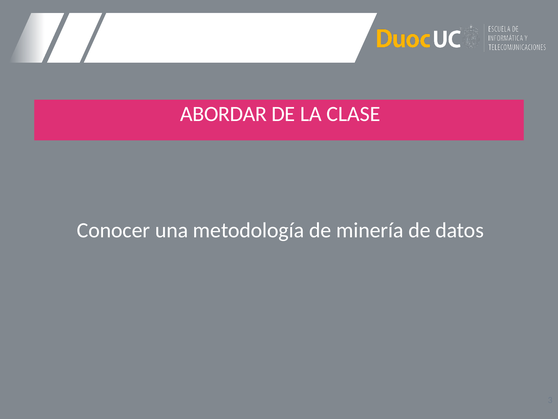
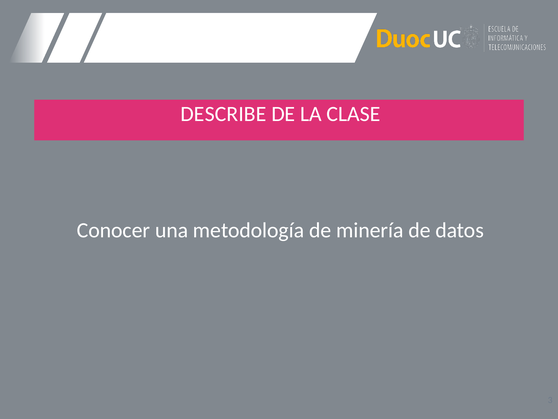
ABORDAR: ABORDAR -> DESCRIBE
